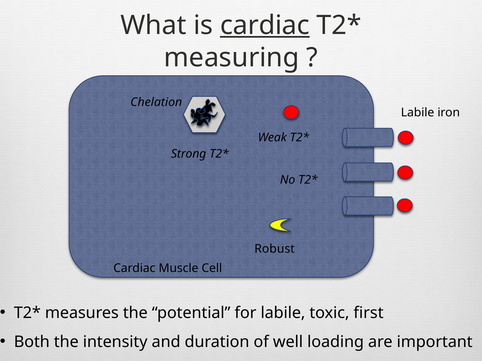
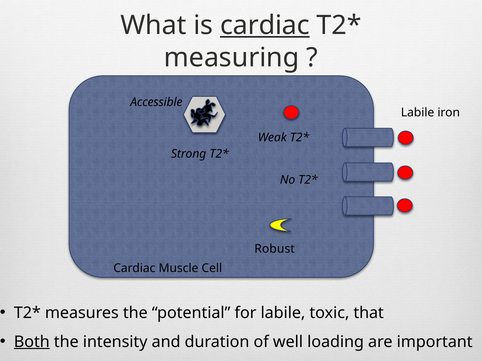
Chelation: Chelation -> Accessible
first: first -> that
Both underline: none -> present
